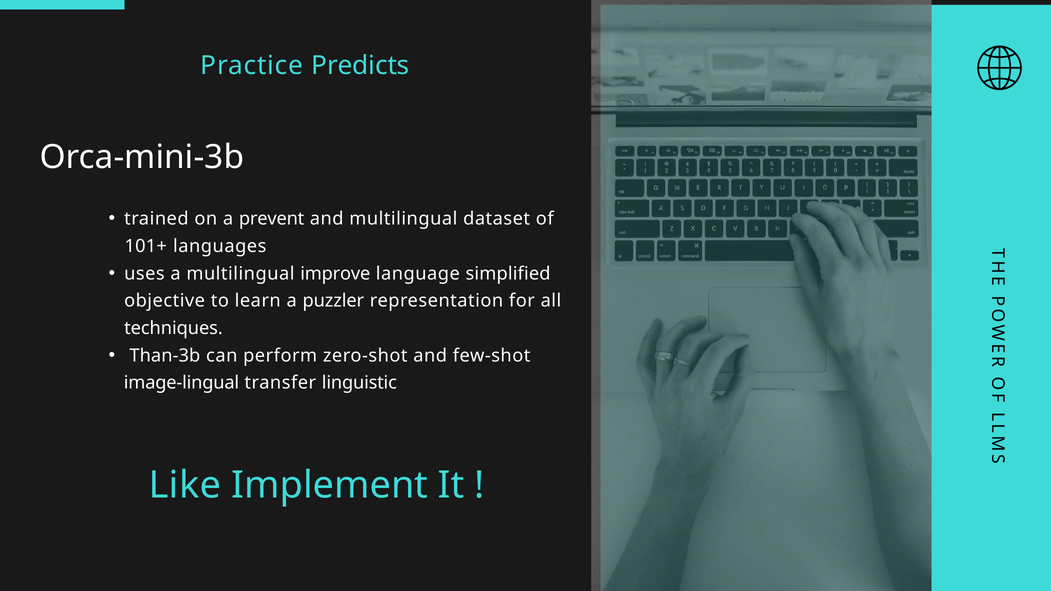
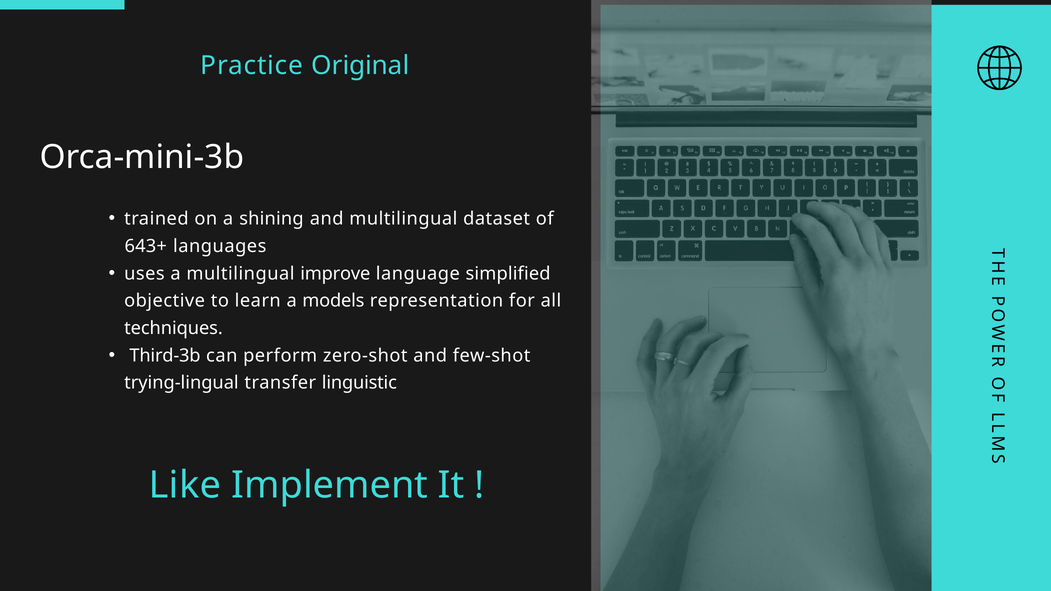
Predicts: Predicts -> Original
prevent: prevent -> shining
101+: 101+ -> 643+
puzzler: puzzler -> models
Than-3b: Than-3b -> Third-3b
image-lingual: image-lingual -> trying-lingual
